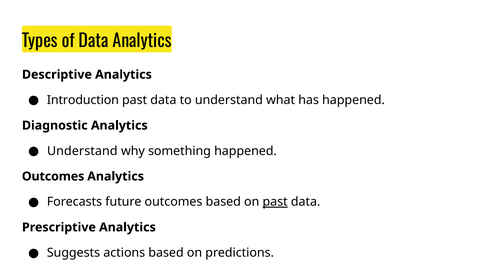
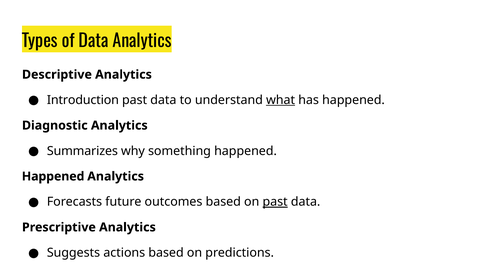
what underline: none -> present
Understand at (82, 151): Understand -> Summarizes
Outcomes at (53, 176): Outcomes -> Happened
